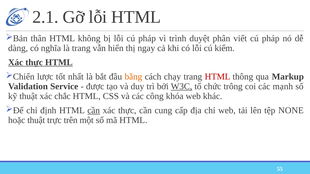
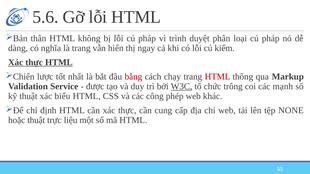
2.1: 2.1 -> 5.6
viết: viết -> loại
bằng colour: orange -> red
chắc: chắc -> biểu
khóa: khóa -> phép
cần at (94, 111) underline: present -> none
trên: trên -> liệu
